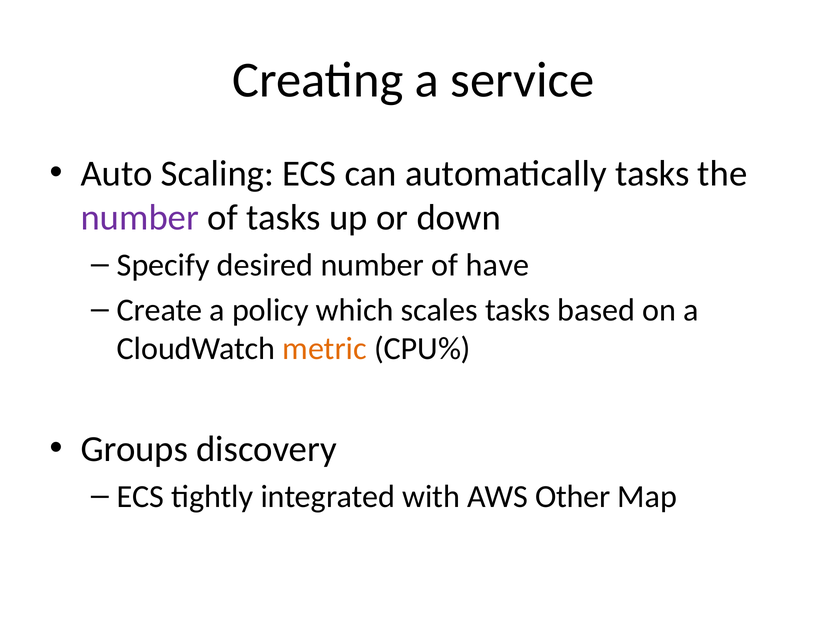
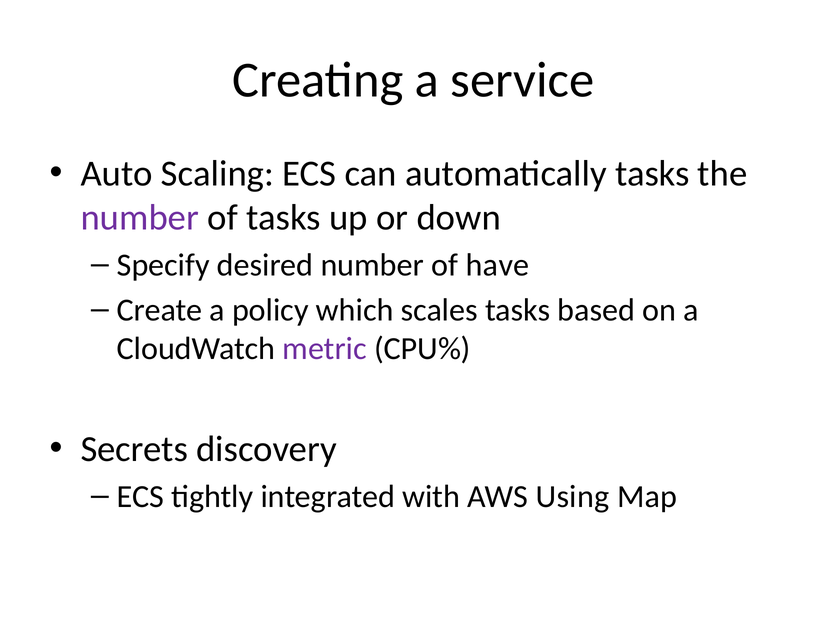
metric colour: orange -> purple
Groups: Groups -> Secrets
Other: Other -> Using
